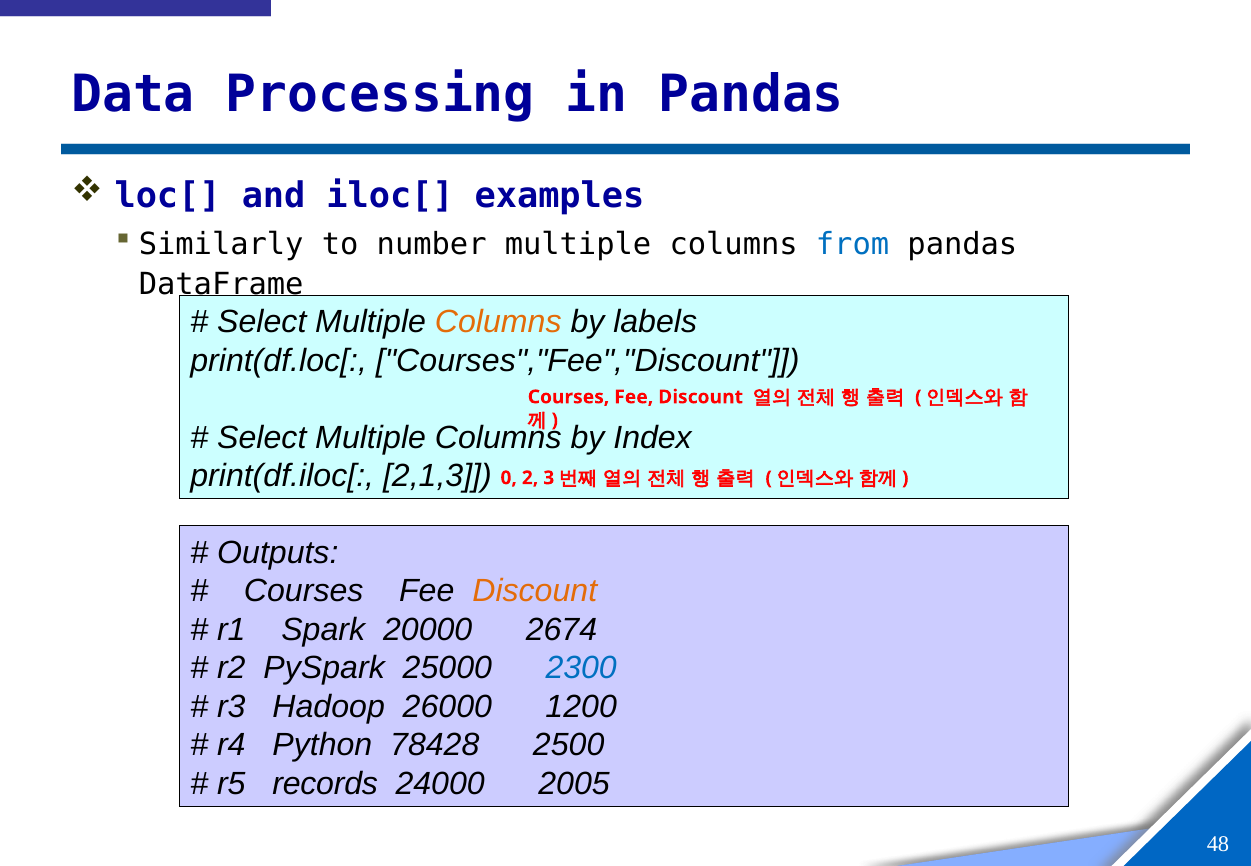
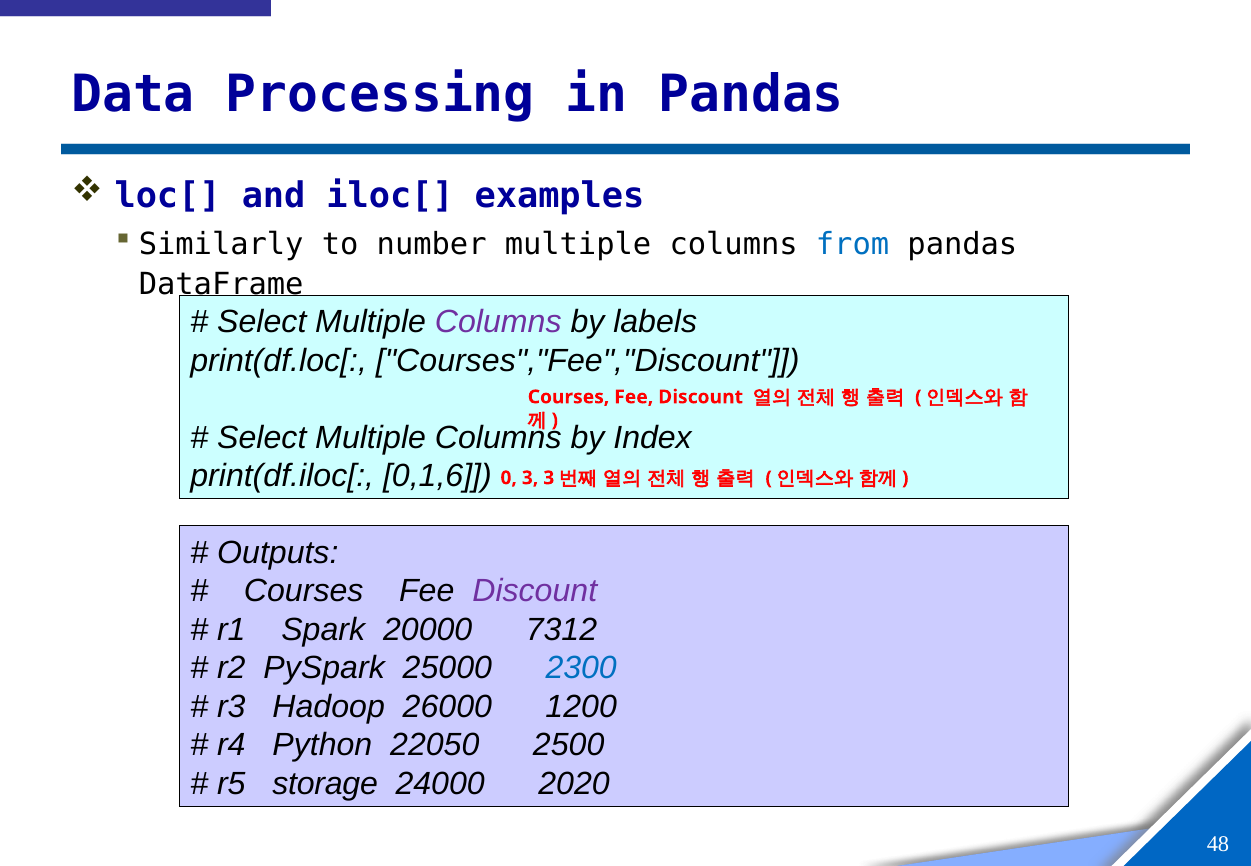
Columns at (498, 322) colour: orange -> purple
2,1,3: 2,1,3 -> 0,1,6
0 2: 2 -> 3
Discount at (535, 591) colour: orange -> purple
2674: 2674 -> 7312
78428: 78428 -> 22050
records: records -> storage
2005: 2005 -> 2020
